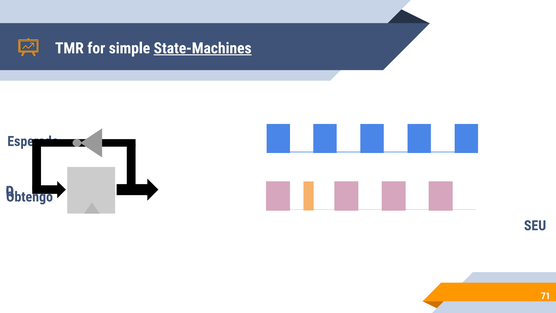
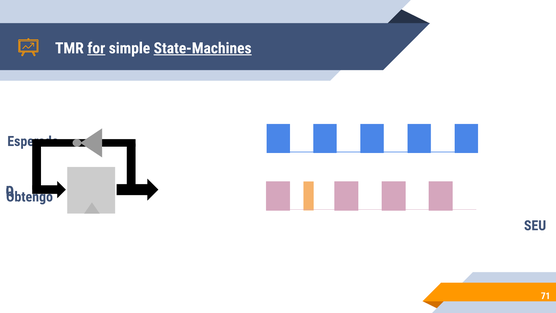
for underline: none -> present
